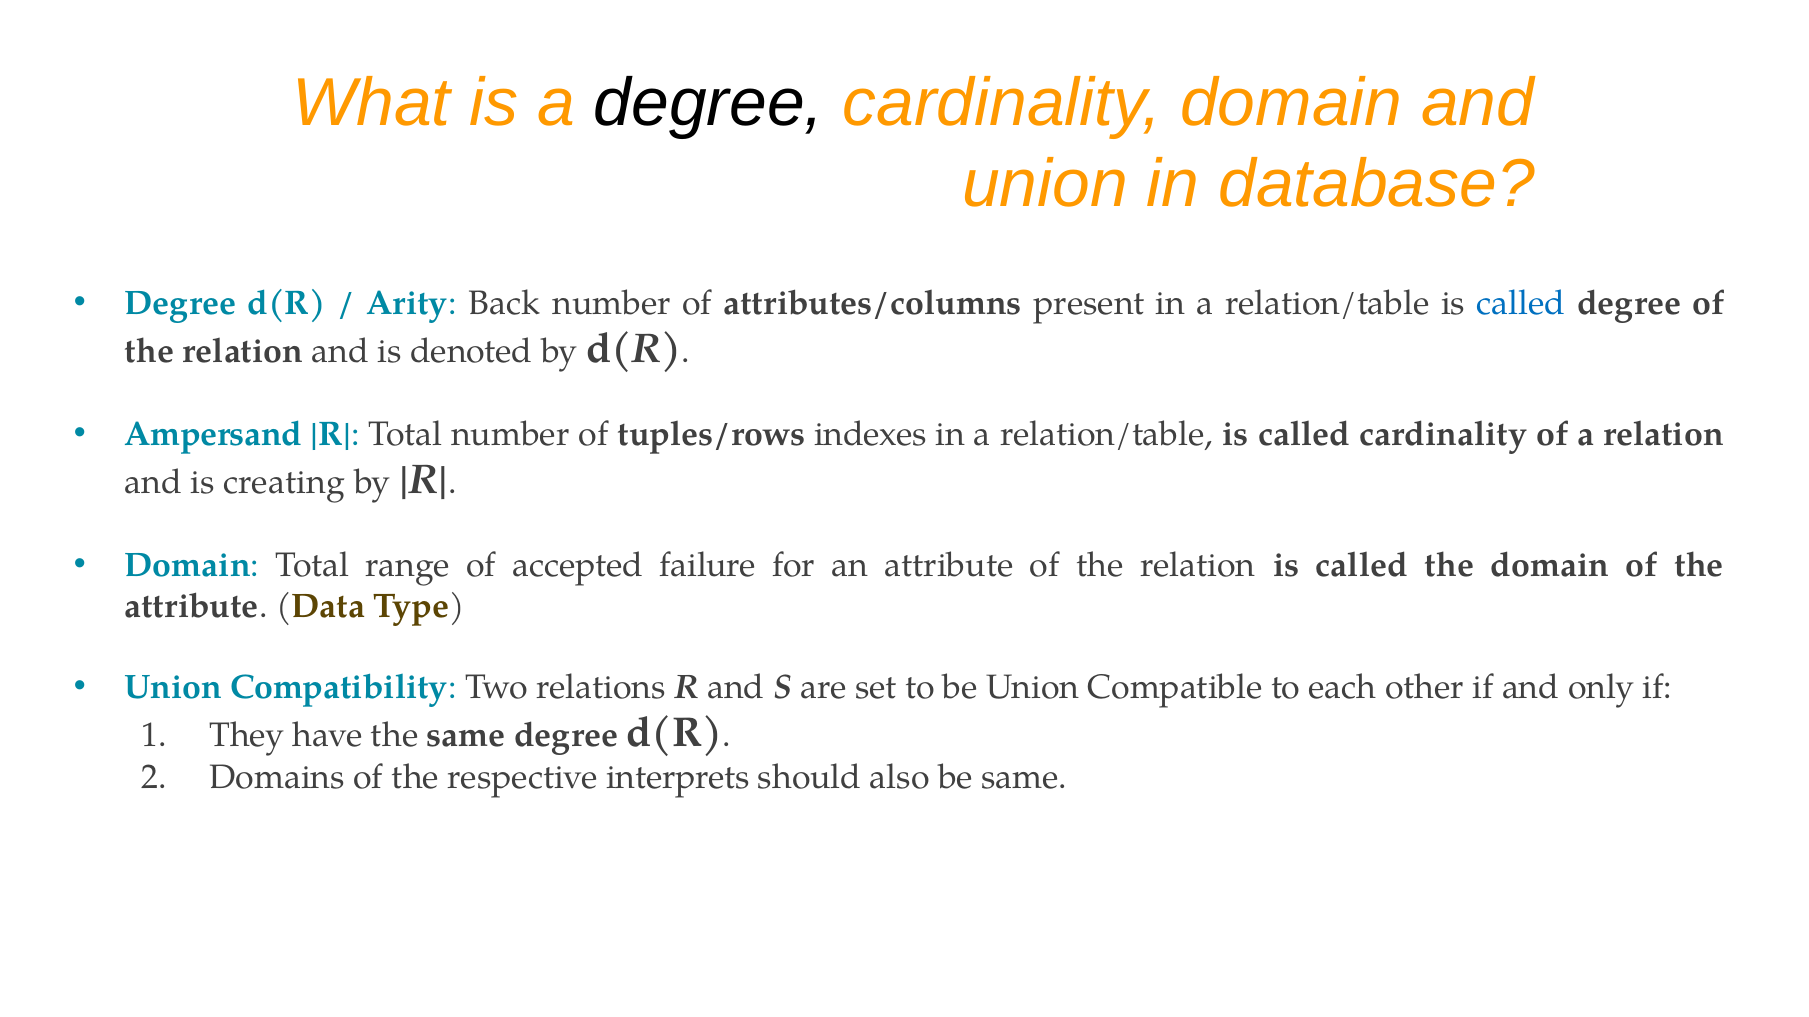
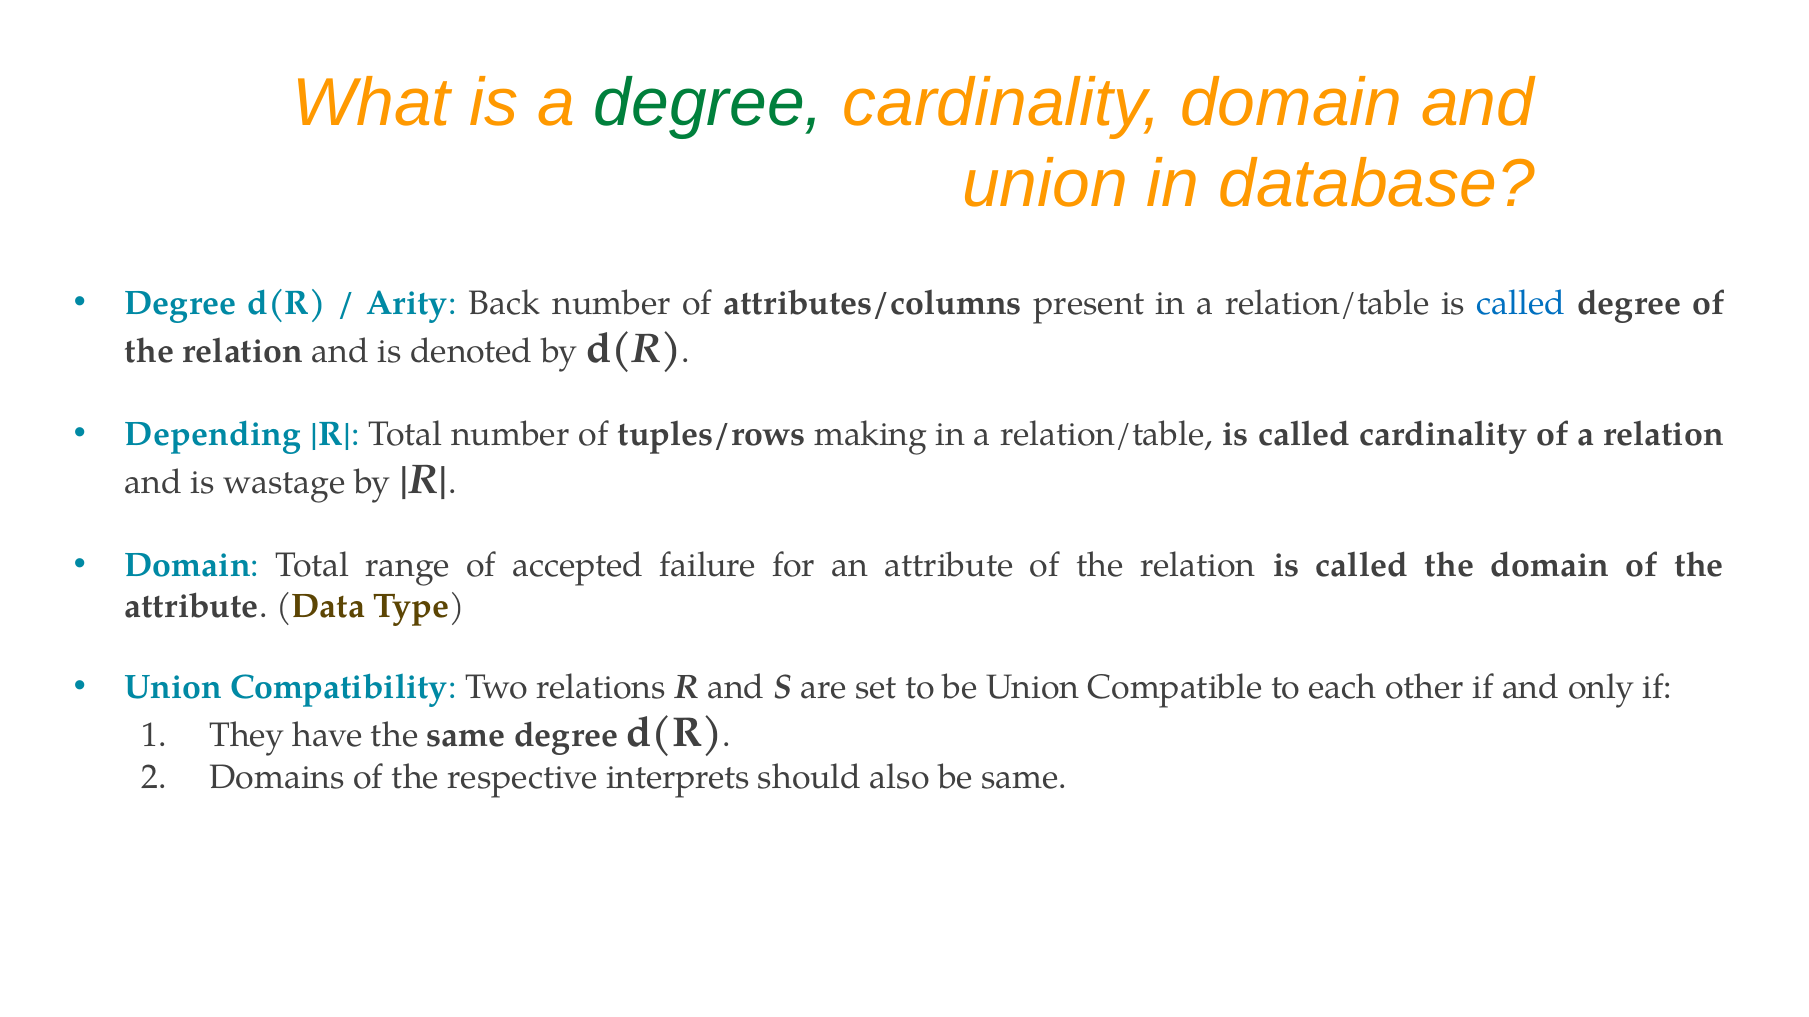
degree at (709, 103) colour: black -> green
Ampersand: Ampersand -> Depending
indexes: indexes -> making
creating: creating -> wastage
